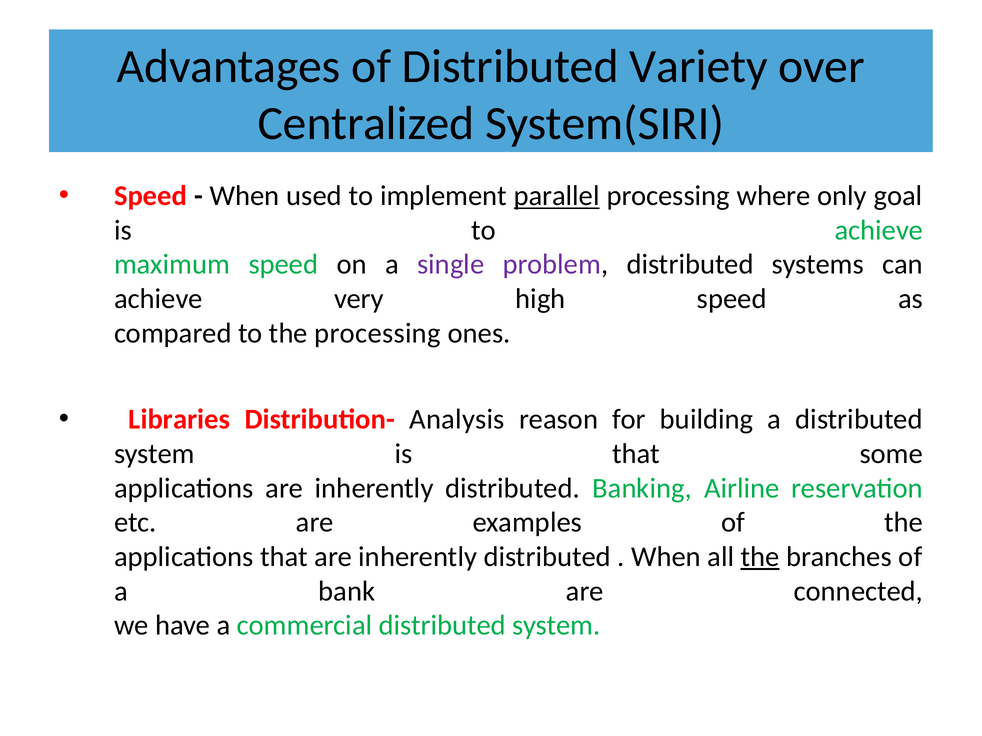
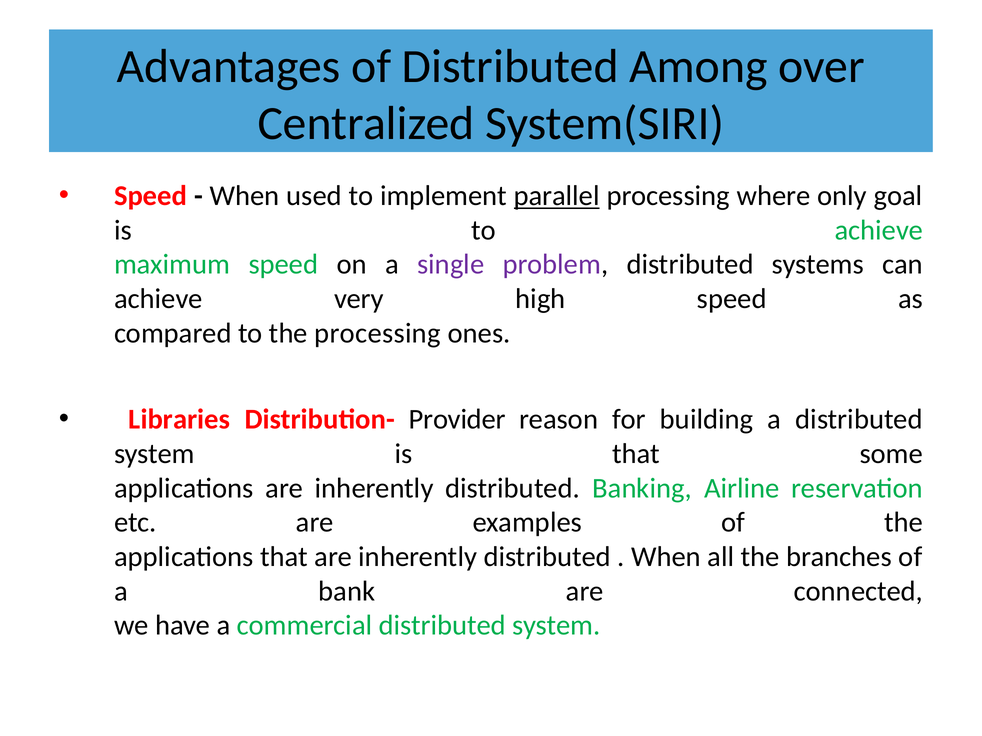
Variety: Variety -> Among
Analysis: Analysis -> Provider
the at (760, 557) underline: present -> none
